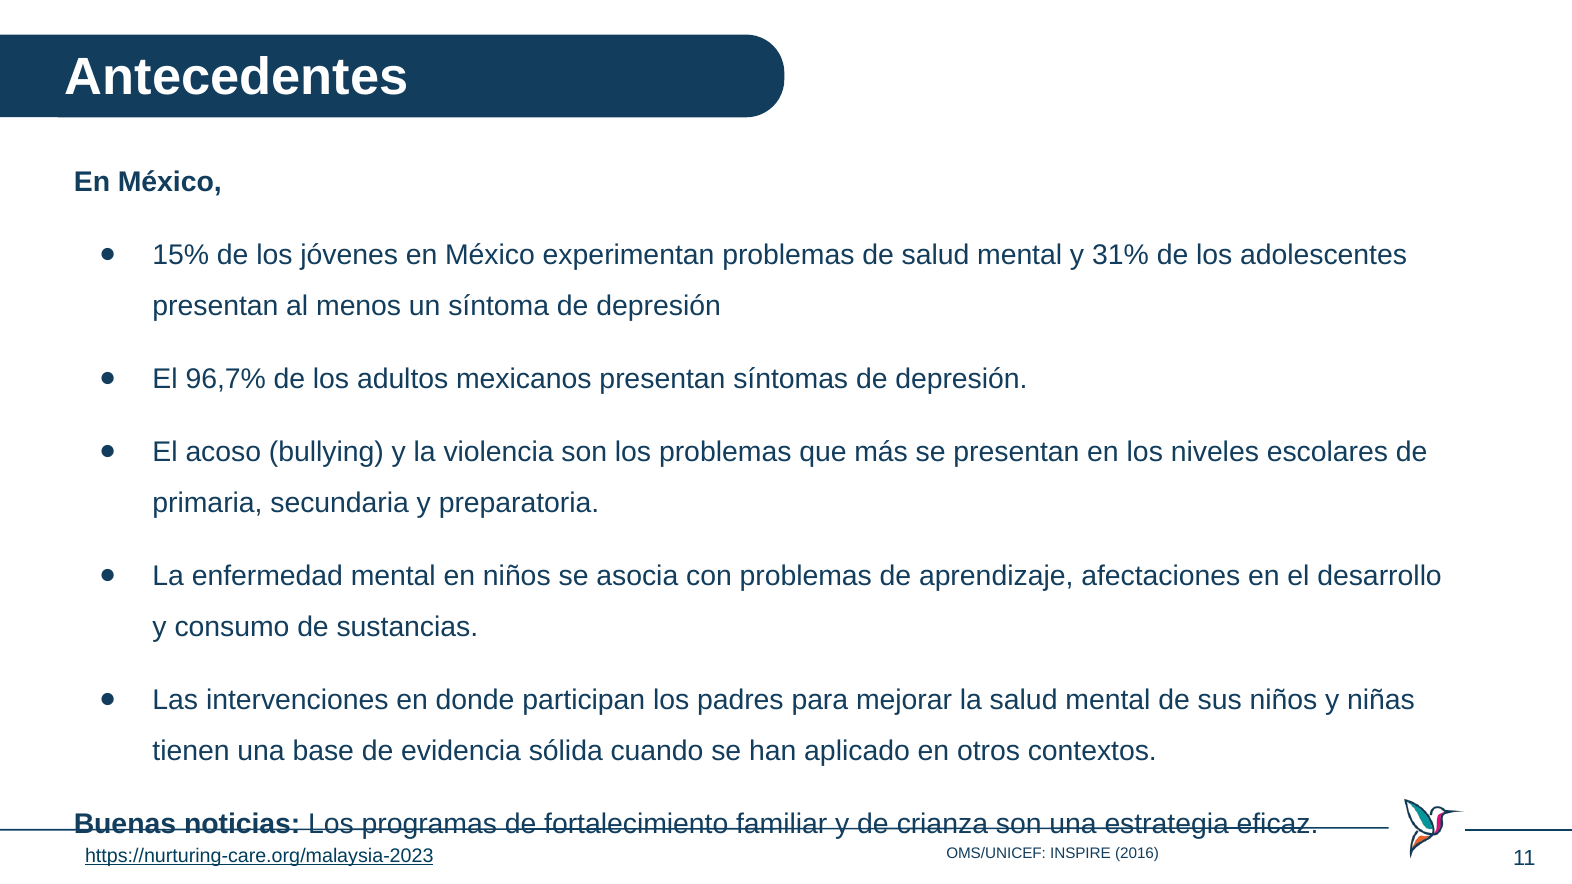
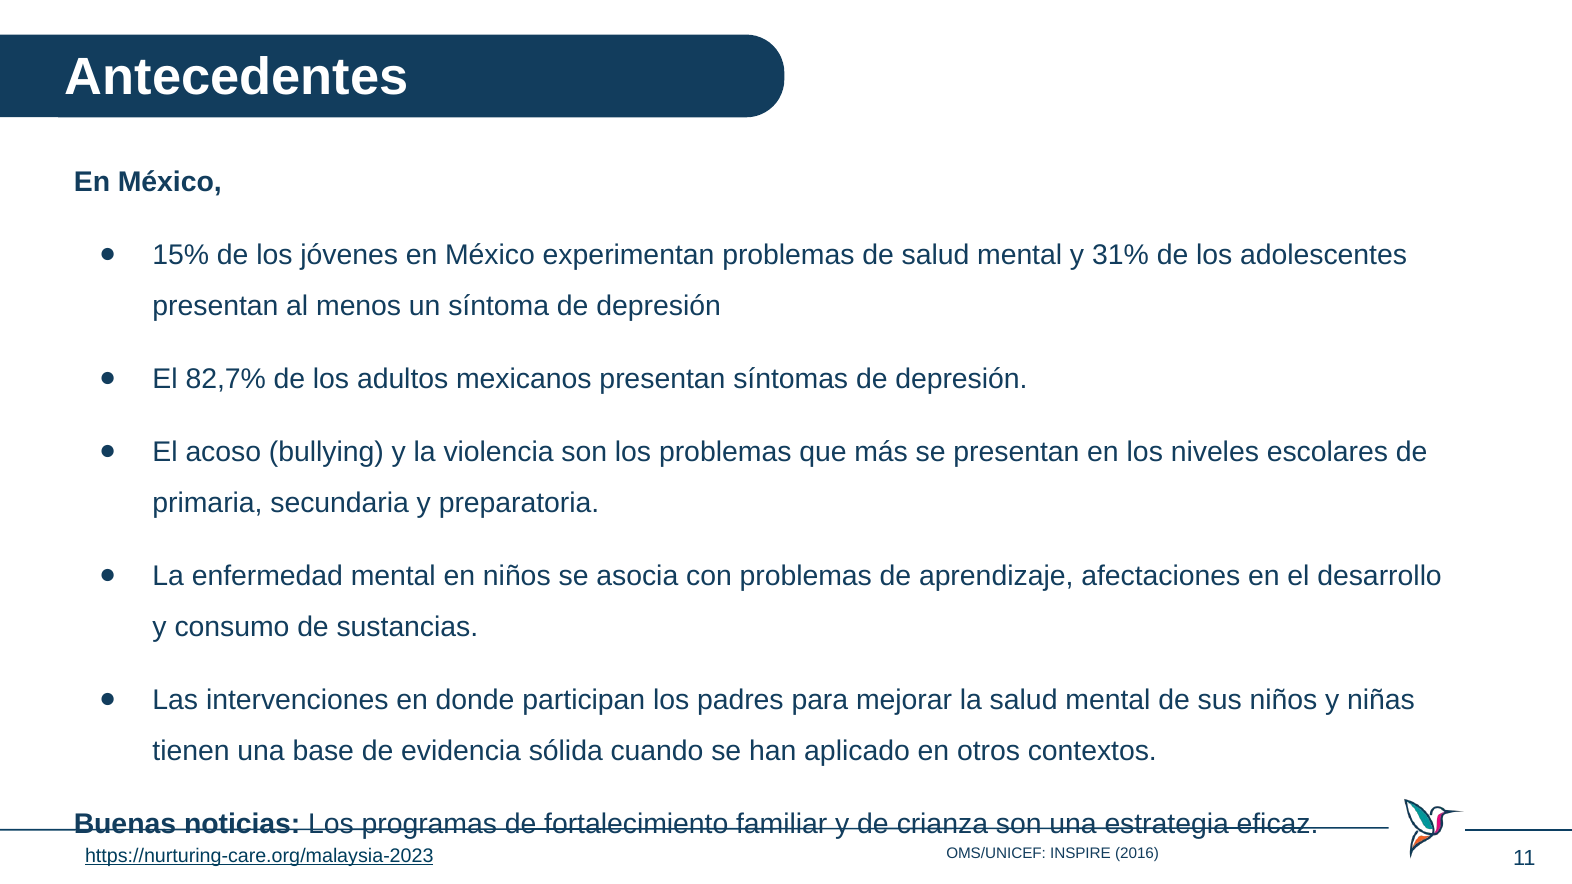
96,7%: 96,7% -> 82,7%
